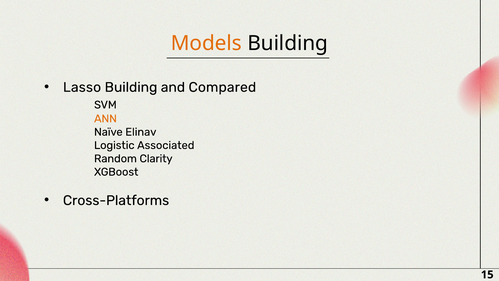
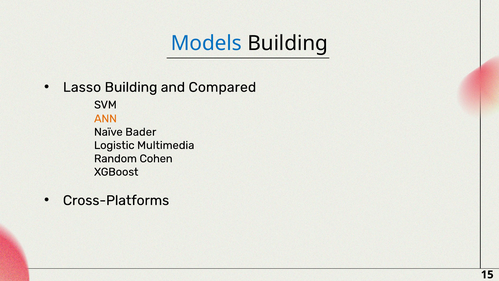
Models colour: orange -> blue
Elinav: Elinav -> Bader
Associated: Associated -> Multimedia
Clarity: Clarity -> Cohen
